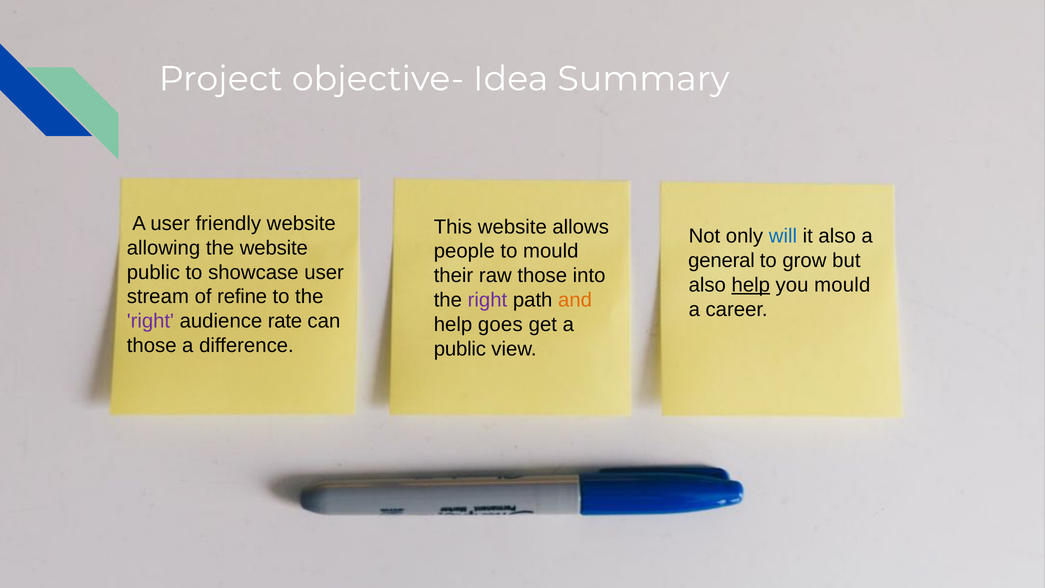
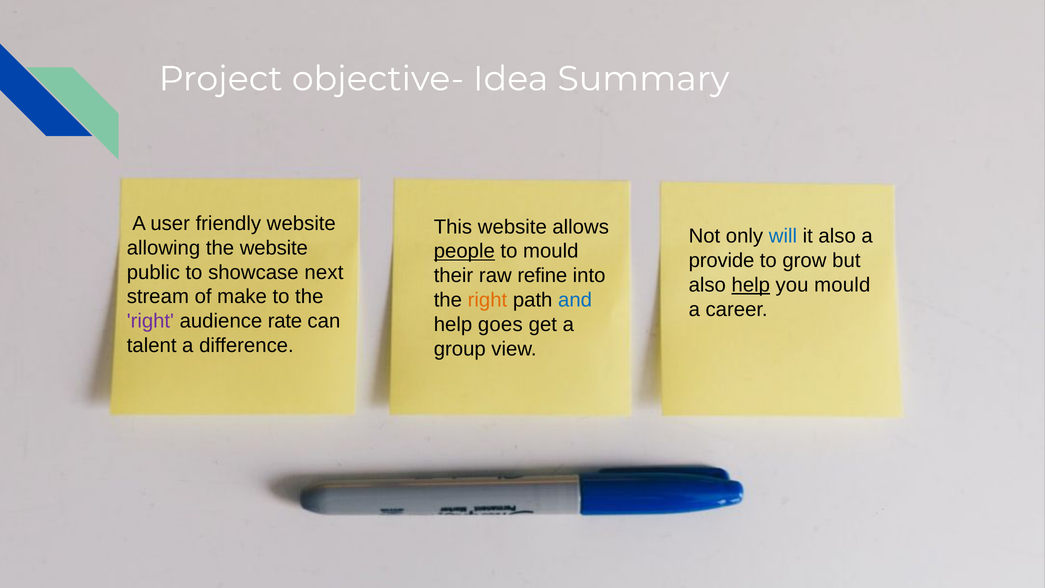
people underline: none -> present
general: general -> provide
showcase user: user -> next
raw those: those -> refine
refine: refine -> make
right at (487, 300) colour: purple -> orange
and colour: orange -> blue
those at (152, 345): those -> talent
public at (460, 349): public -> group
